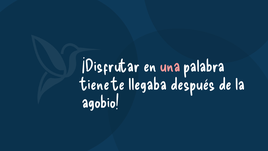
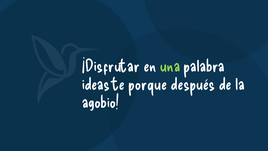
una colour: pink -> light green
tiene: tiene -> ideas
llegaba: llegaba -> porque
